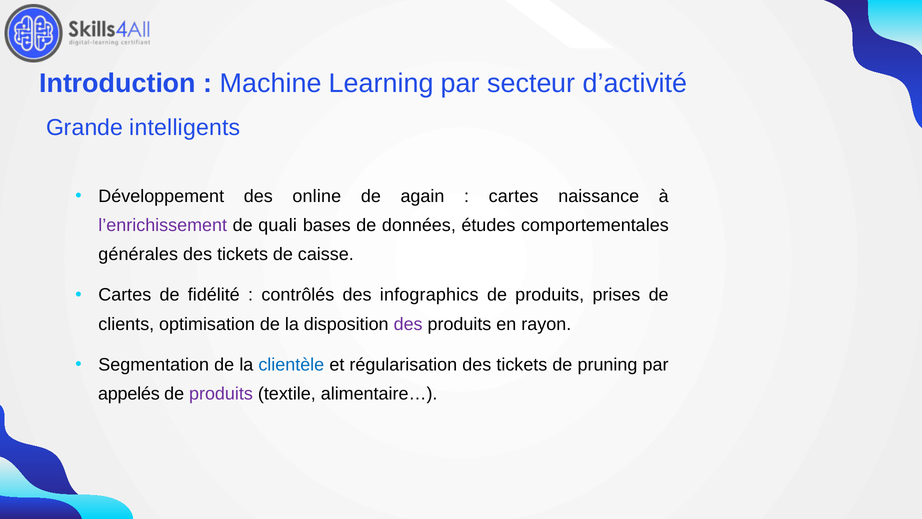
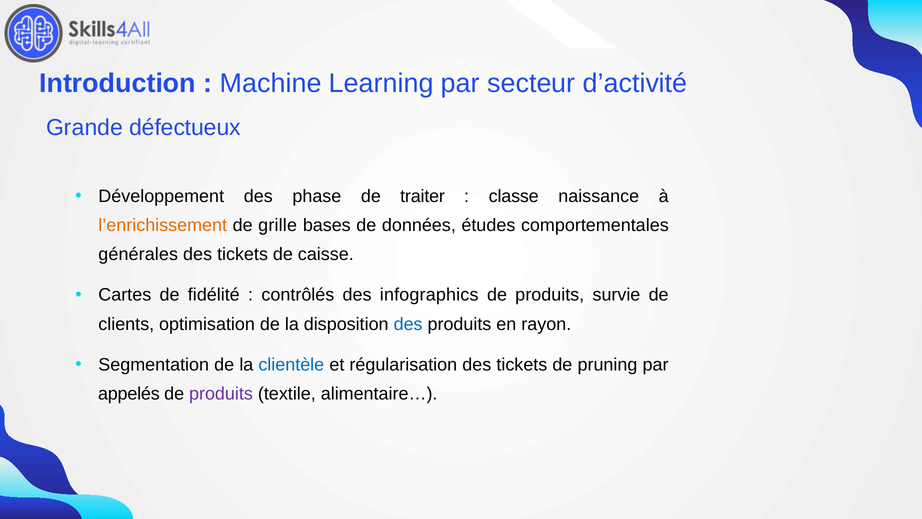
intelligents: intelligents -> défectueux
online: online -> phase
again: again -> traiter
cartes at (514, 196): cartes -> classe
l’enrichissement colour: purple -> orange
quali: quali -> grille
prises: prises -> survie
des at (408, 324) colour: purple -> blue
